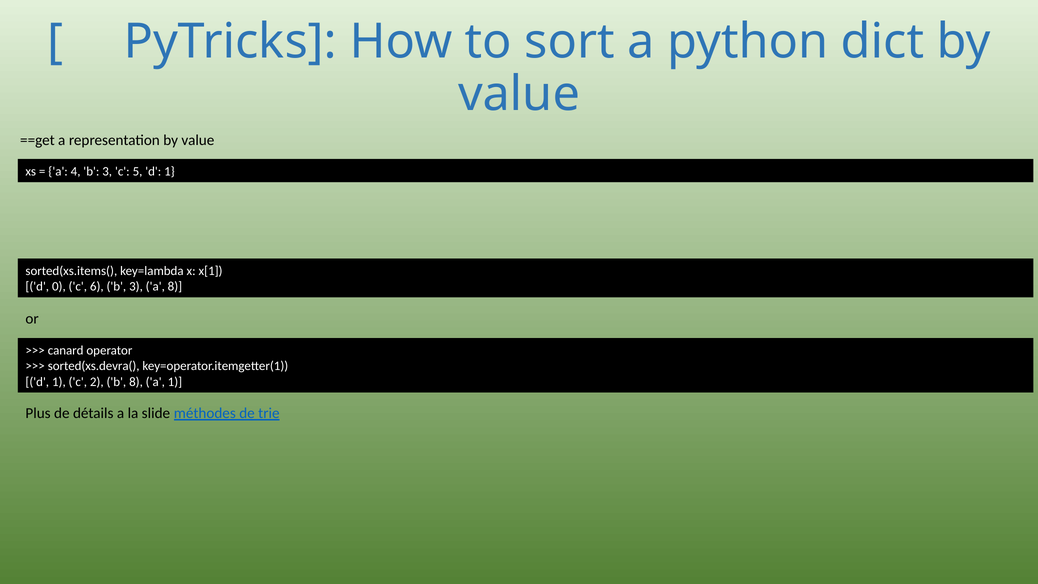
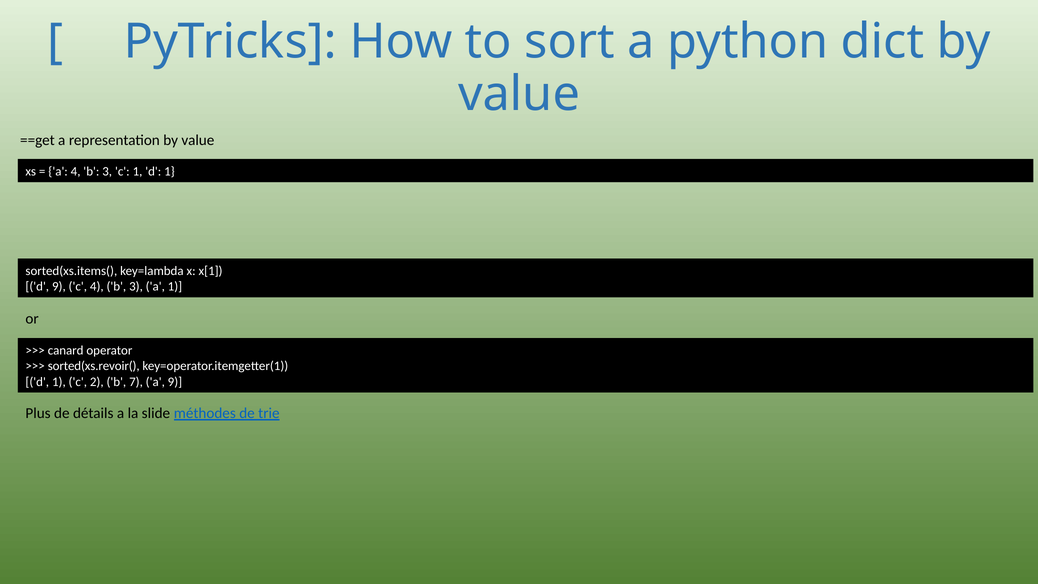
c 5: 5 -> 1
d 0: 0 -> 9
c 6: 6 -> 4
a 8: 8 -> 1
sorted(xs.devra(: sorted(xs.devra( -> sorted(xs.revoir(
b 8: 8 -> 7
a 1: 1 -> 9
